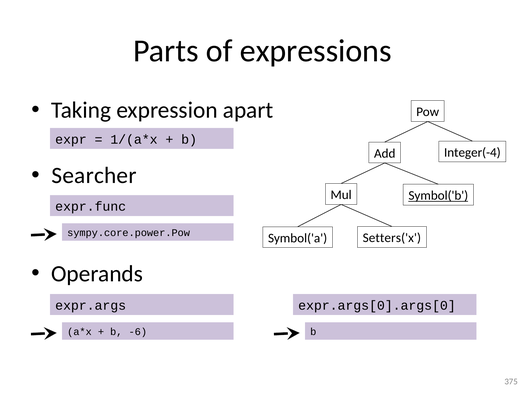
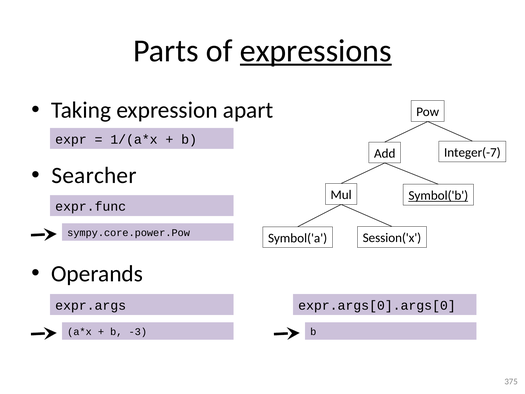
expressions underline: none -> present
Integer(-4: Integer(-4 -> Integer(-7
Setters('x: Setters('x -> Session('x
-6: -6 -> -3
